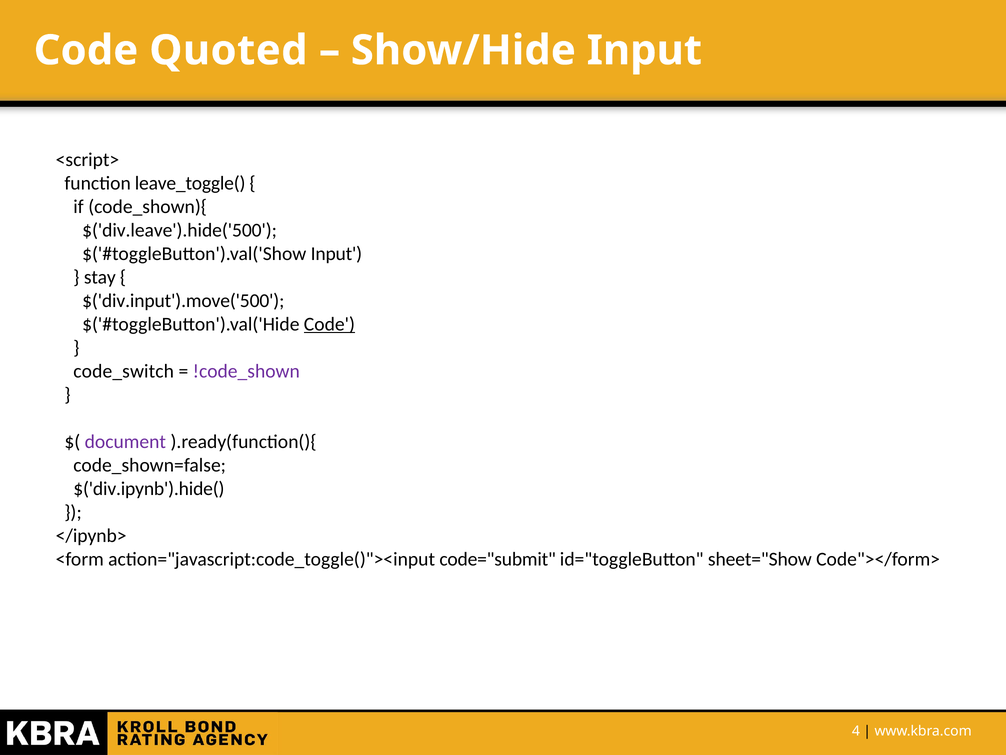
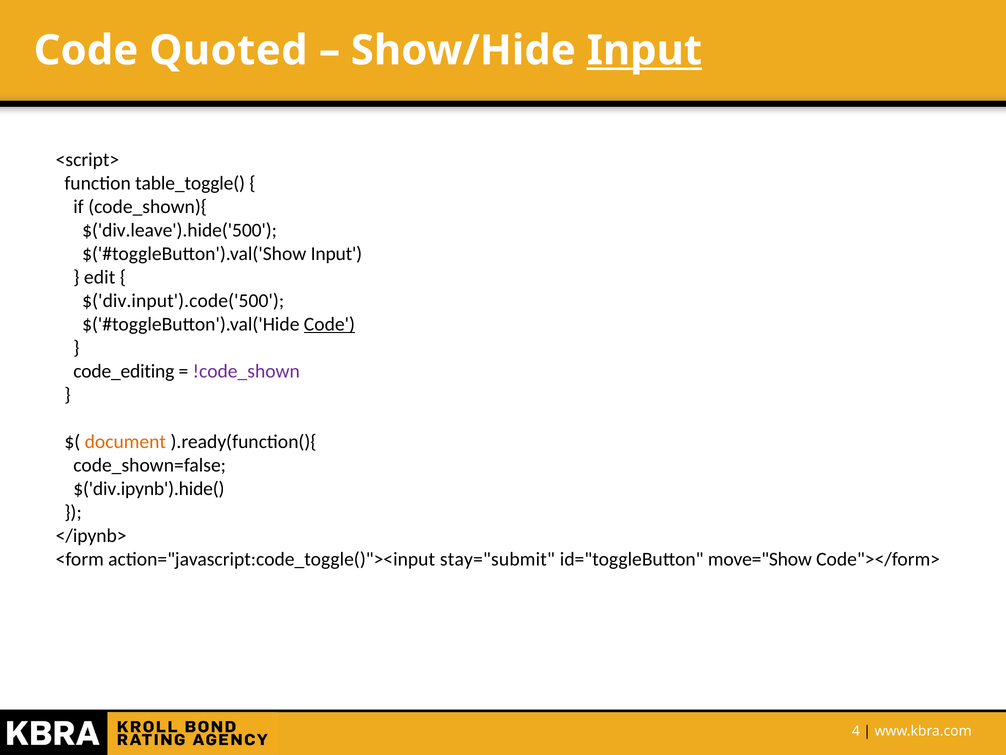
Input at (644, 50) underline: none -> present
leave_toggle(: leave_toggle( -> table_toggle(
stay: stay -> edit
$('div.input').move('500: $('div.input').move('500 -> $('div.input').code('500
code_switch: code_switch -> code_editing
document colour: purple -> orange
code="submit: code="submit -> stay="submit
sheet="Show: sheet="Show -> move="Show
